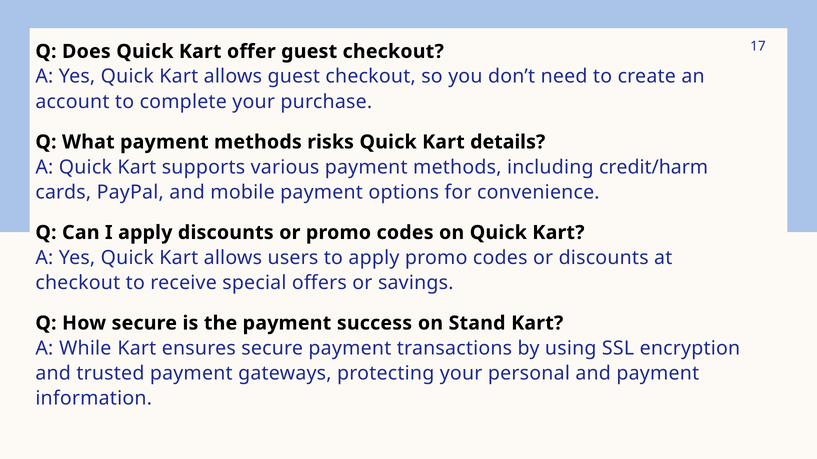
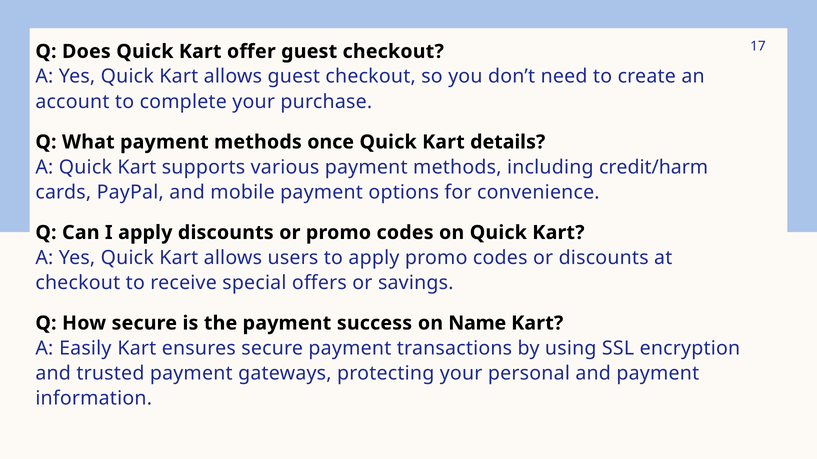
risks: risks -> once
Stand: Stand -> Name
While: While -> Easily
